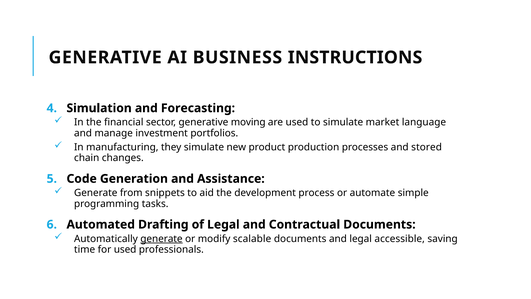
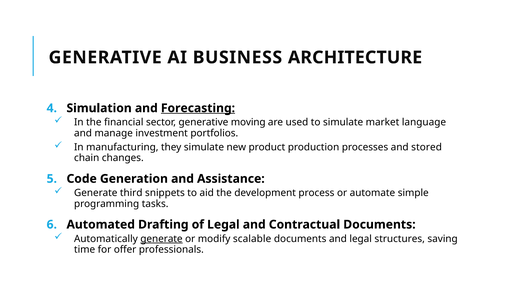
INSTRUCTIONS: INSTRUCTIONS -> ARCHITECTURE
Forecasting underline: none -> present
from: from -> third
accessible: accessible -> structures
for used: used -> offer
